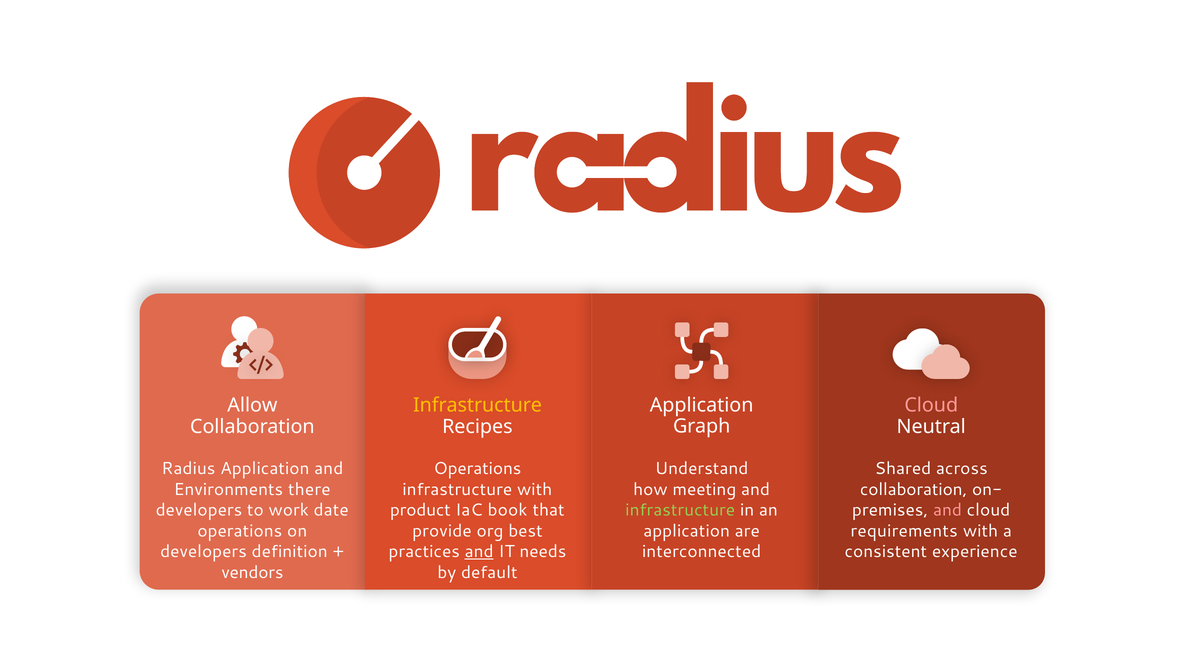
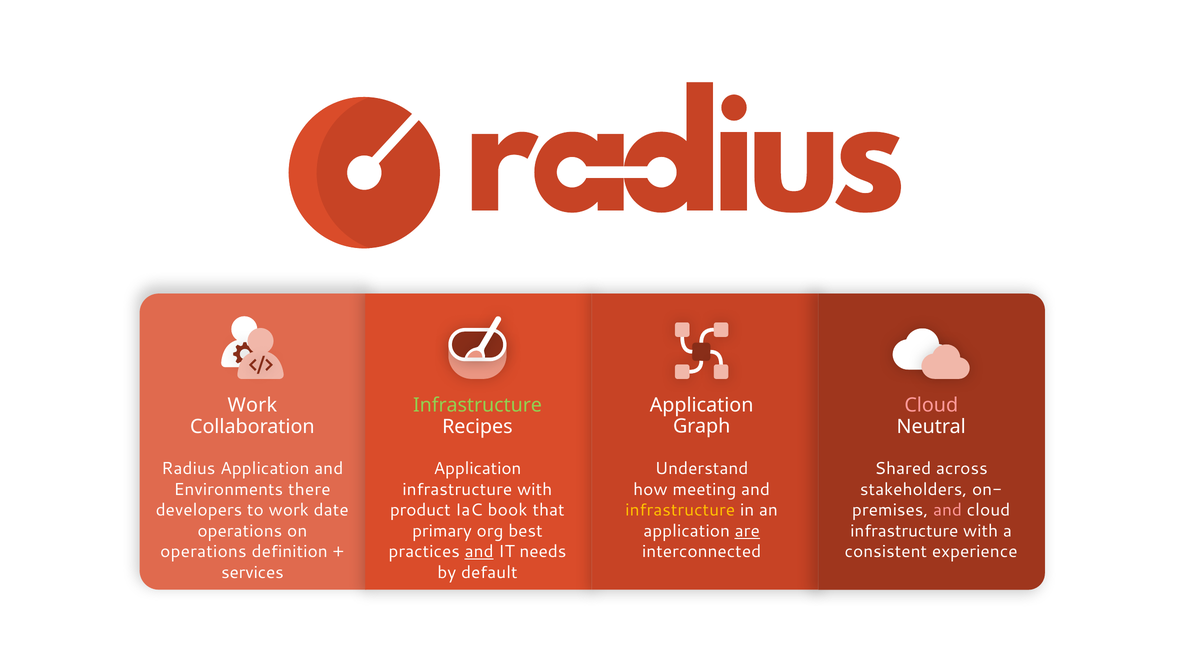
Allow at (252, 405): Allow -> Work
Infrastructure at (478, 405) colour: yellow -> light green
Operations at (477, 468): Operations -> Application
collaboration at (914, 489): collaboration -> stakeholders
infrastructure at (680, 510) colour: light green -> yellow
provide: provide -> primary
are underline: none -> present
requirements at (904, 531): requirements -> infrastructure
developers at (204, 551): developers -> operations
vendors: vendors -> services
